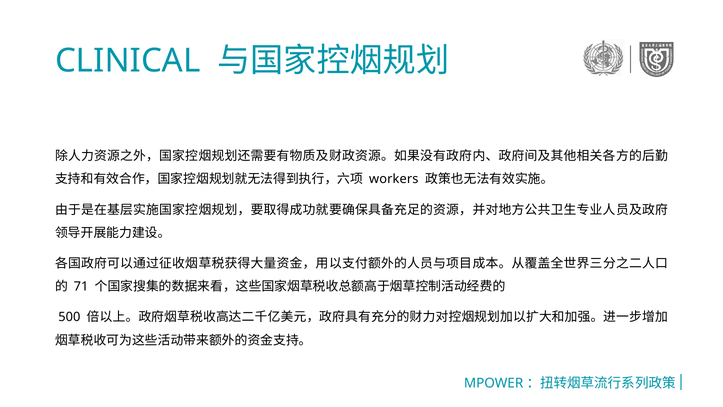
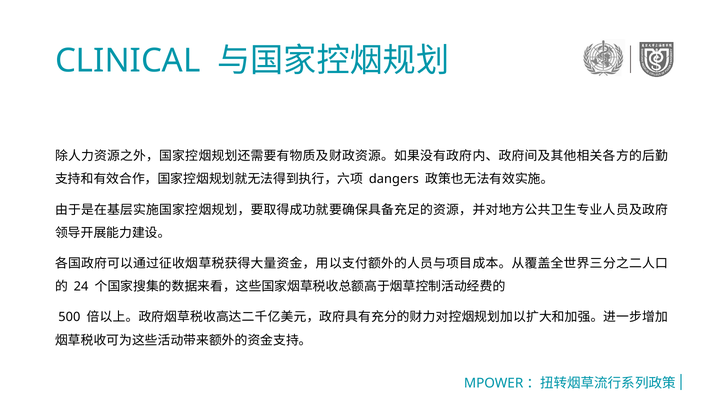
workers: workers -> dangers
71: 71 -> 24
